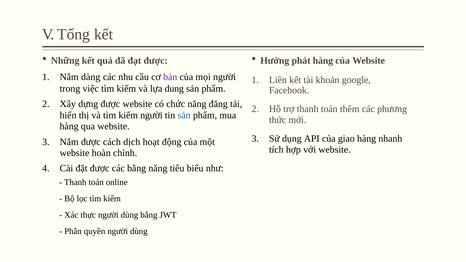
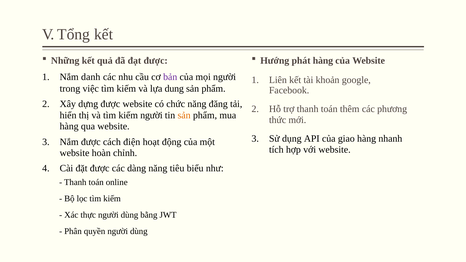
dàng: dàng -> danh
sản at (184, 115) colour: blue -> orange
dịch: dịch -> điện
các bằng: bằng -> dàng
